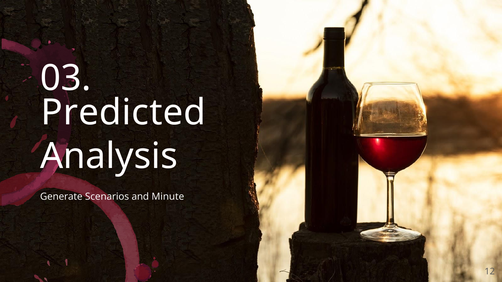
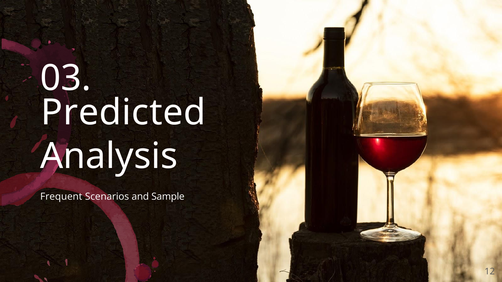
Generate: Generate -> Frequent
Minute: Minute -> Sample
